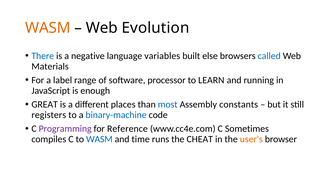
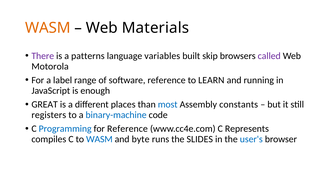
Evolution: Evolution -> Materials
There colour: blue -> purple
negative: negative -> patterns
else: else -> skip
called colour: blue -> purple
Materials: Materials -> Motorola
software processor: processor -> reference
Programming colour: purple -> blue
Sometimes: Sometimes -> Represents
time: time -> byte
CHEAT: CHEAT -> SLIDES
user's colour: orange -> blue
